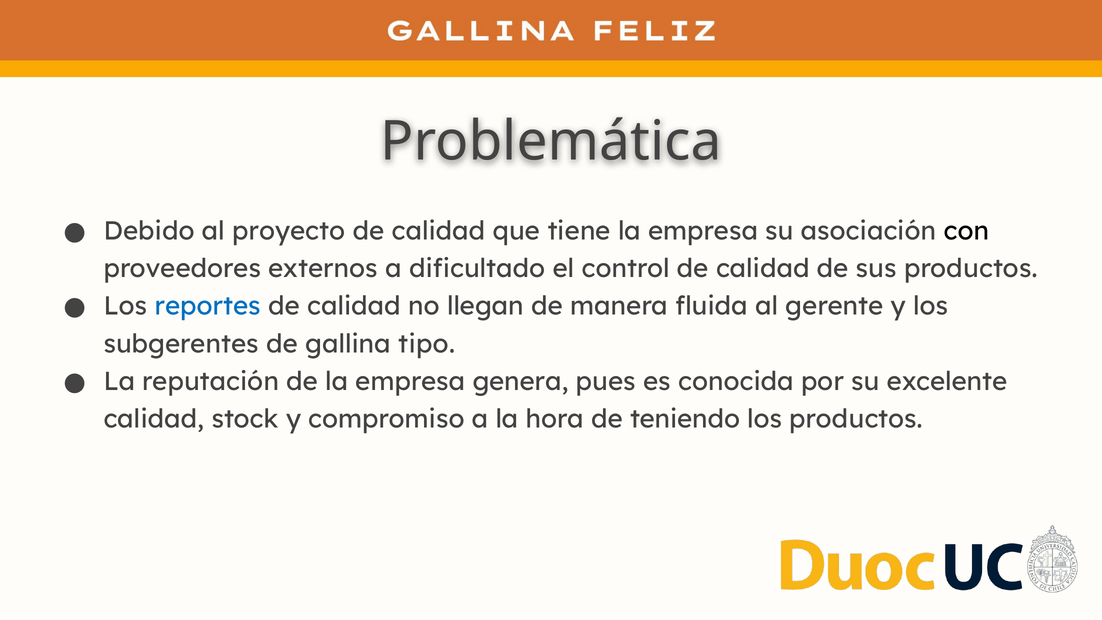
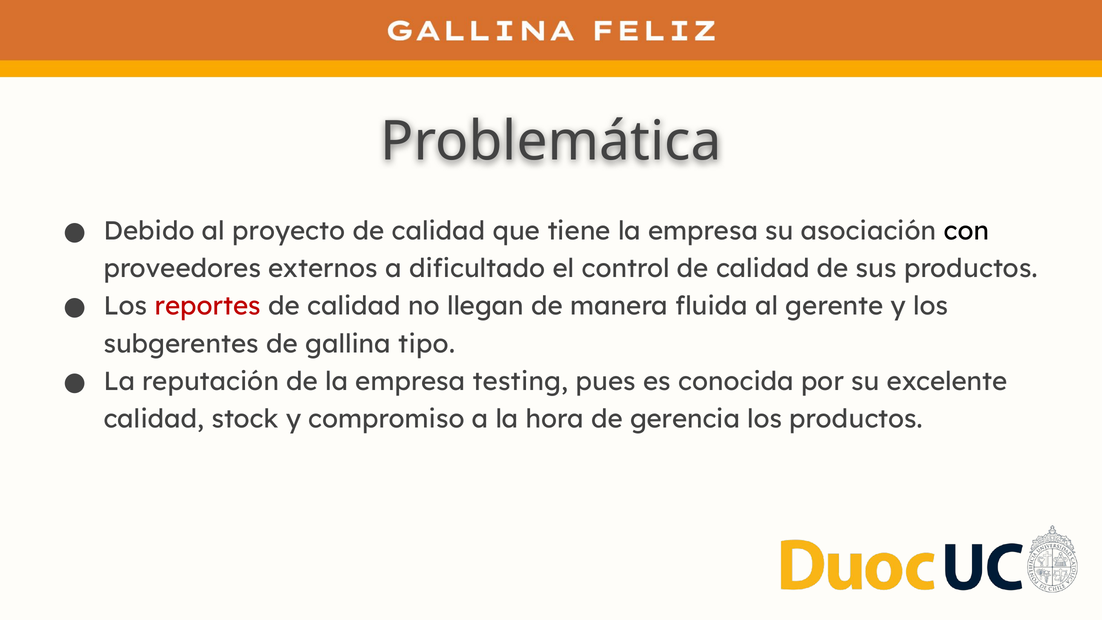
reportes colour: blue -> red
genera: genera -> testing
teniendo: teniendo -> gerencia
